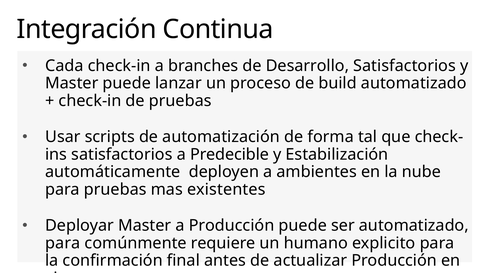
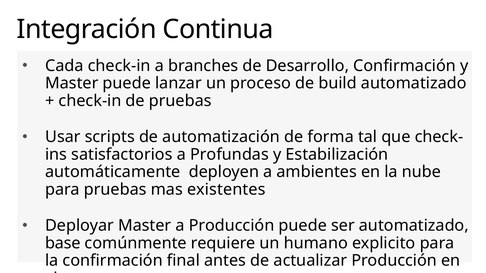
Desarrollo Satisfactorios: Satisfactorios -> Confirmación
Predecible: Predecible -> Profundas
para at (63, 244): para -> base
